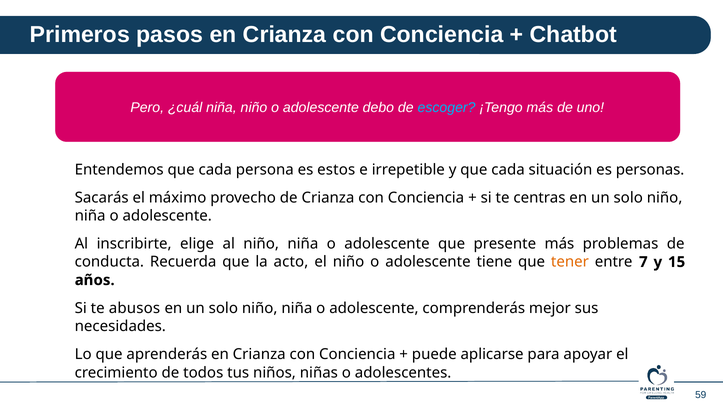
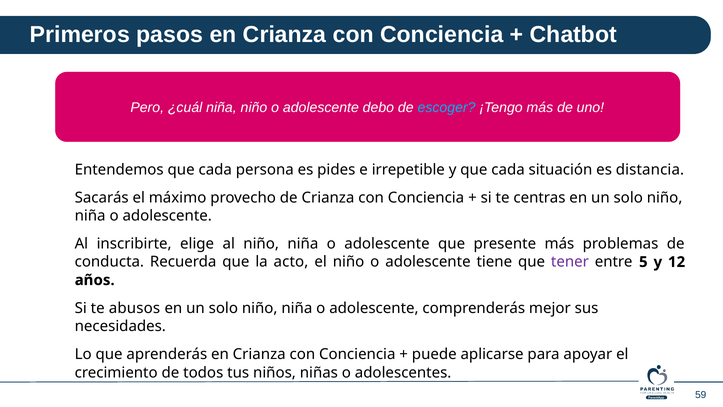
estos: estos -> pides
personas: personas -> distancia
tener colour: orange -> purple
7: 7 -> 5
15: 15 -> 12
